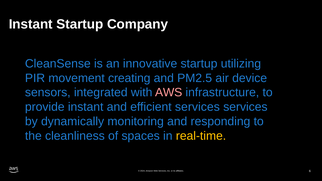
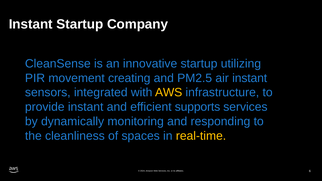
air device: device -> instant
AWS colour: pink -> yellow
efficient services: services -> supports
